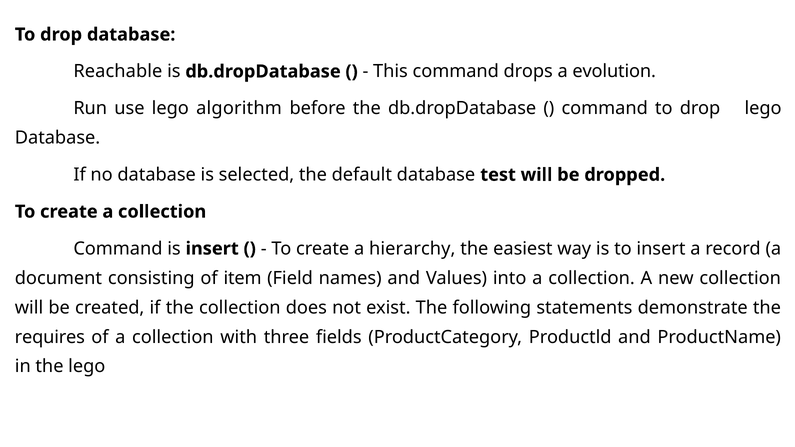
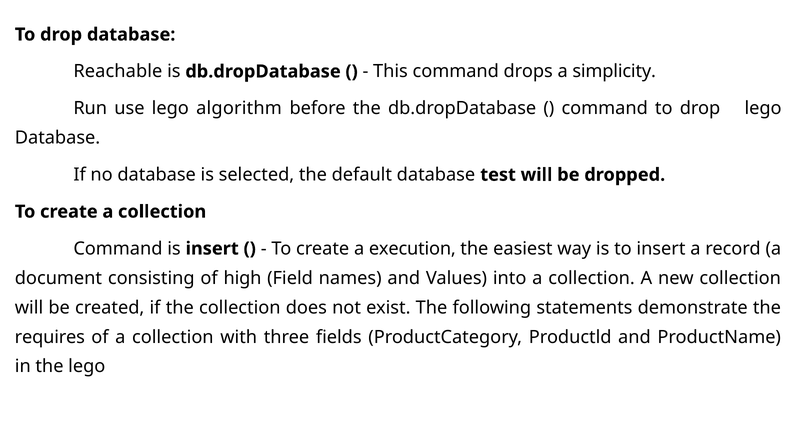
evolution: evolution -> simplicity
hierarchy: hierarchy -> execution
item: item -> high
